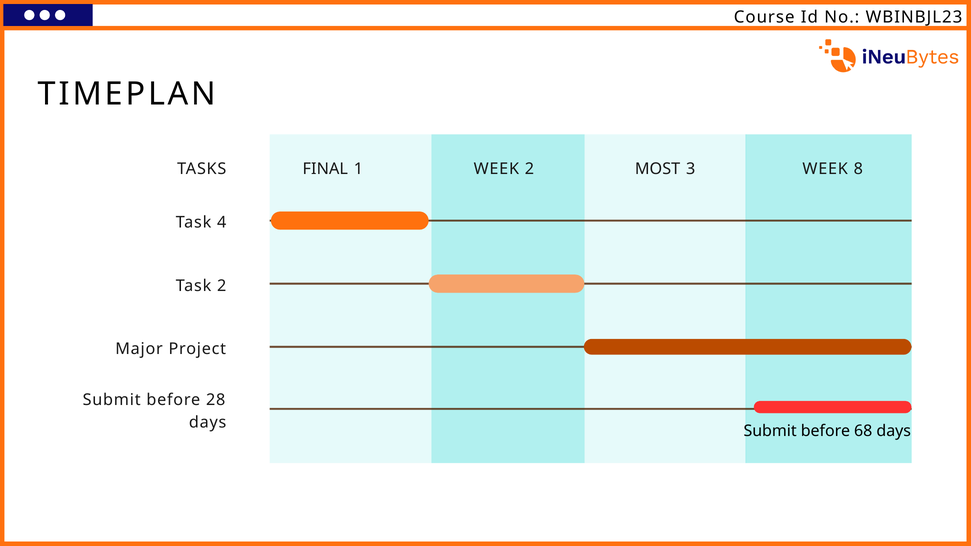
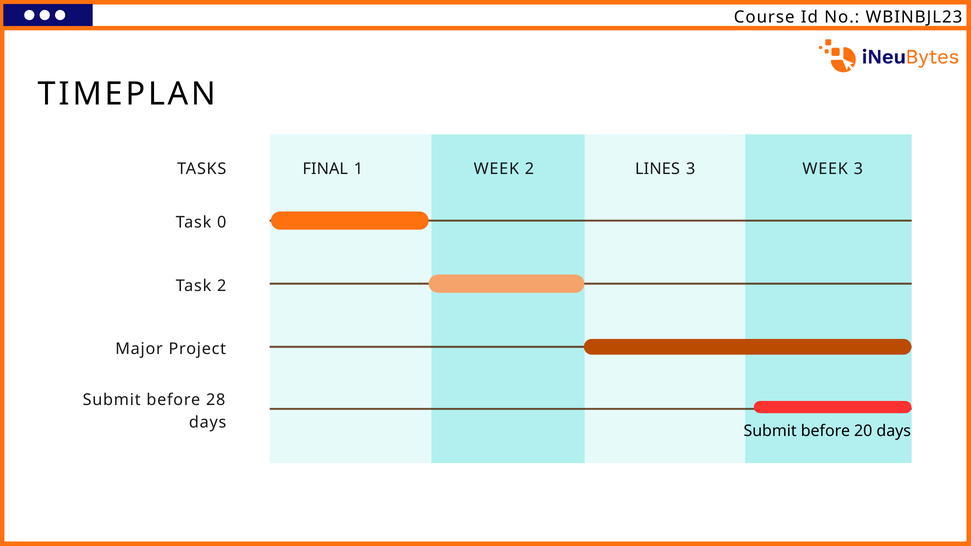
MOST: MOST -> LINES
WEEK 8: 8 -> 3
4: 4 -> 0
68: 68 -> 20
